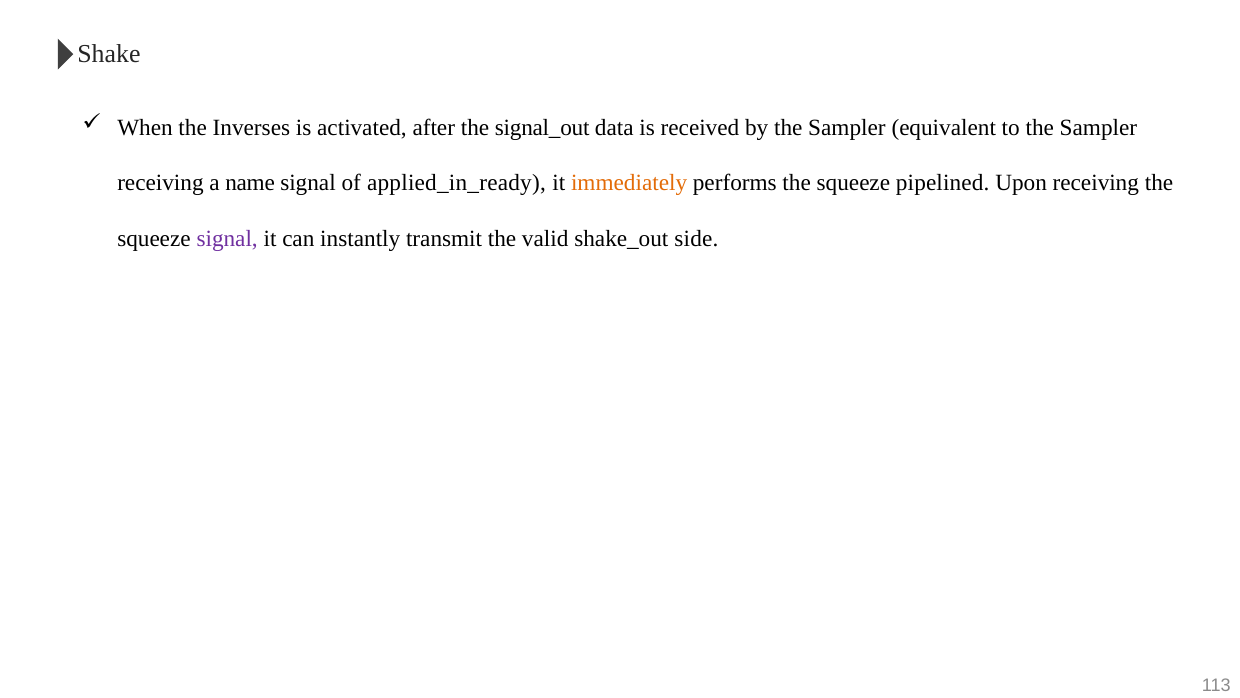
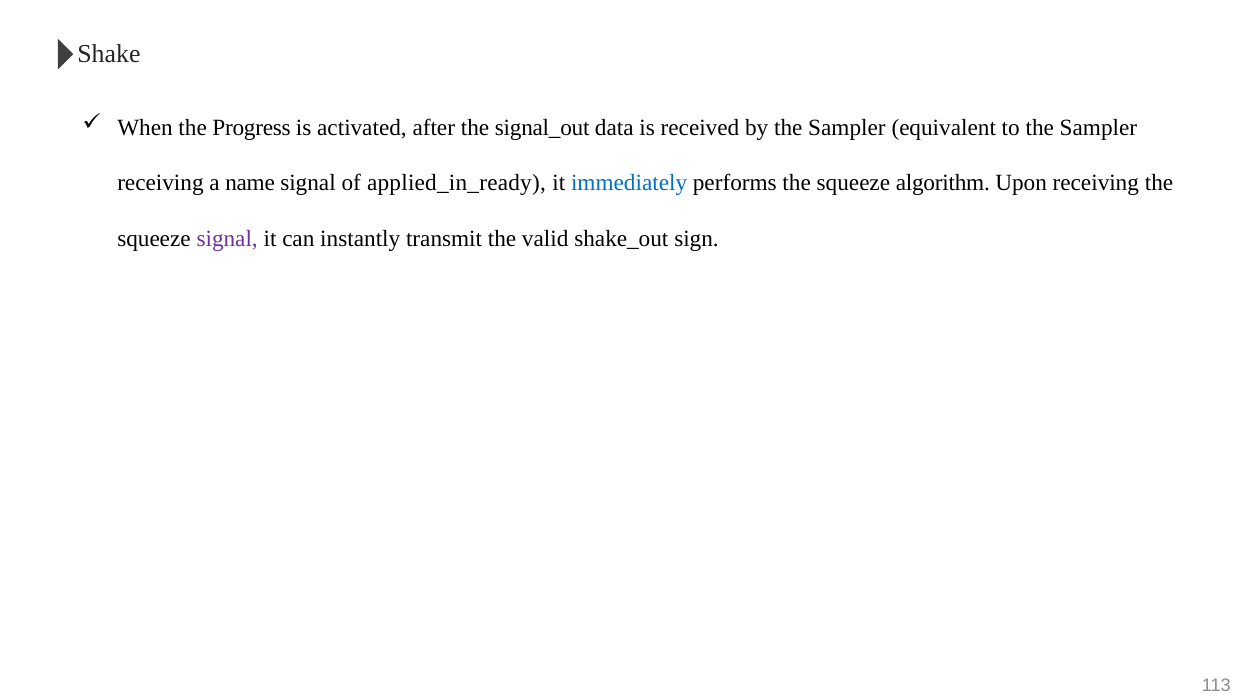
Inverses: Inverses -> Progress
immediately colour: orange -> blue
pipelined: pipelined -> algorithm
side: side -> sign
